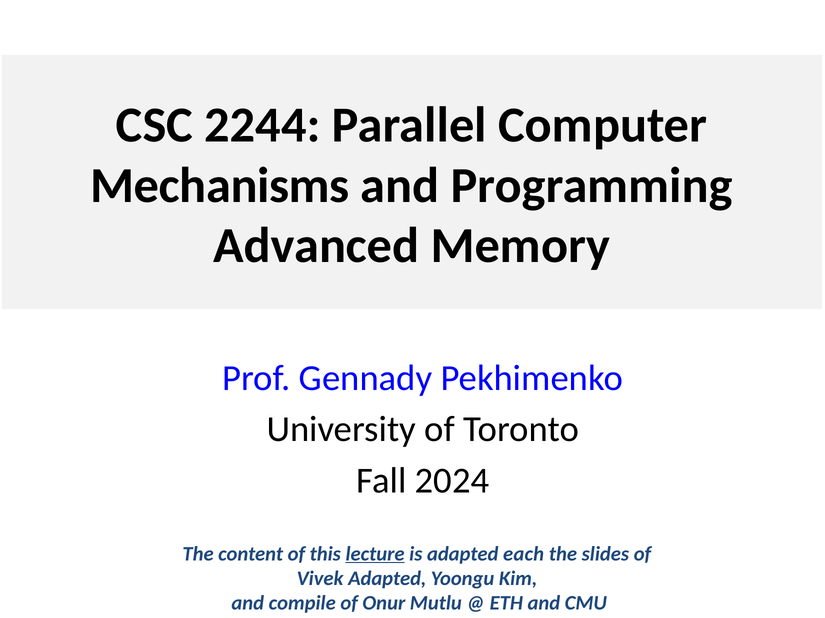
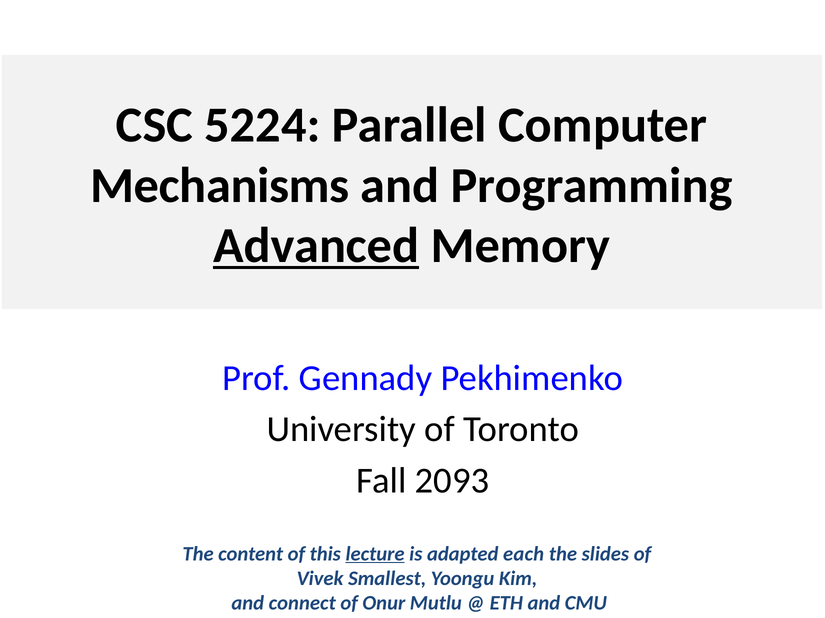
2244: 2244 -> 5224
Advanced underline: none -> present
2024: 2024 -> 2093
Vivek Adapted: Adapted -> Smallest
compile: compile -> connect
